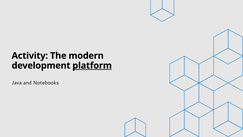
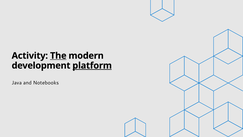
The underline: none -> present
